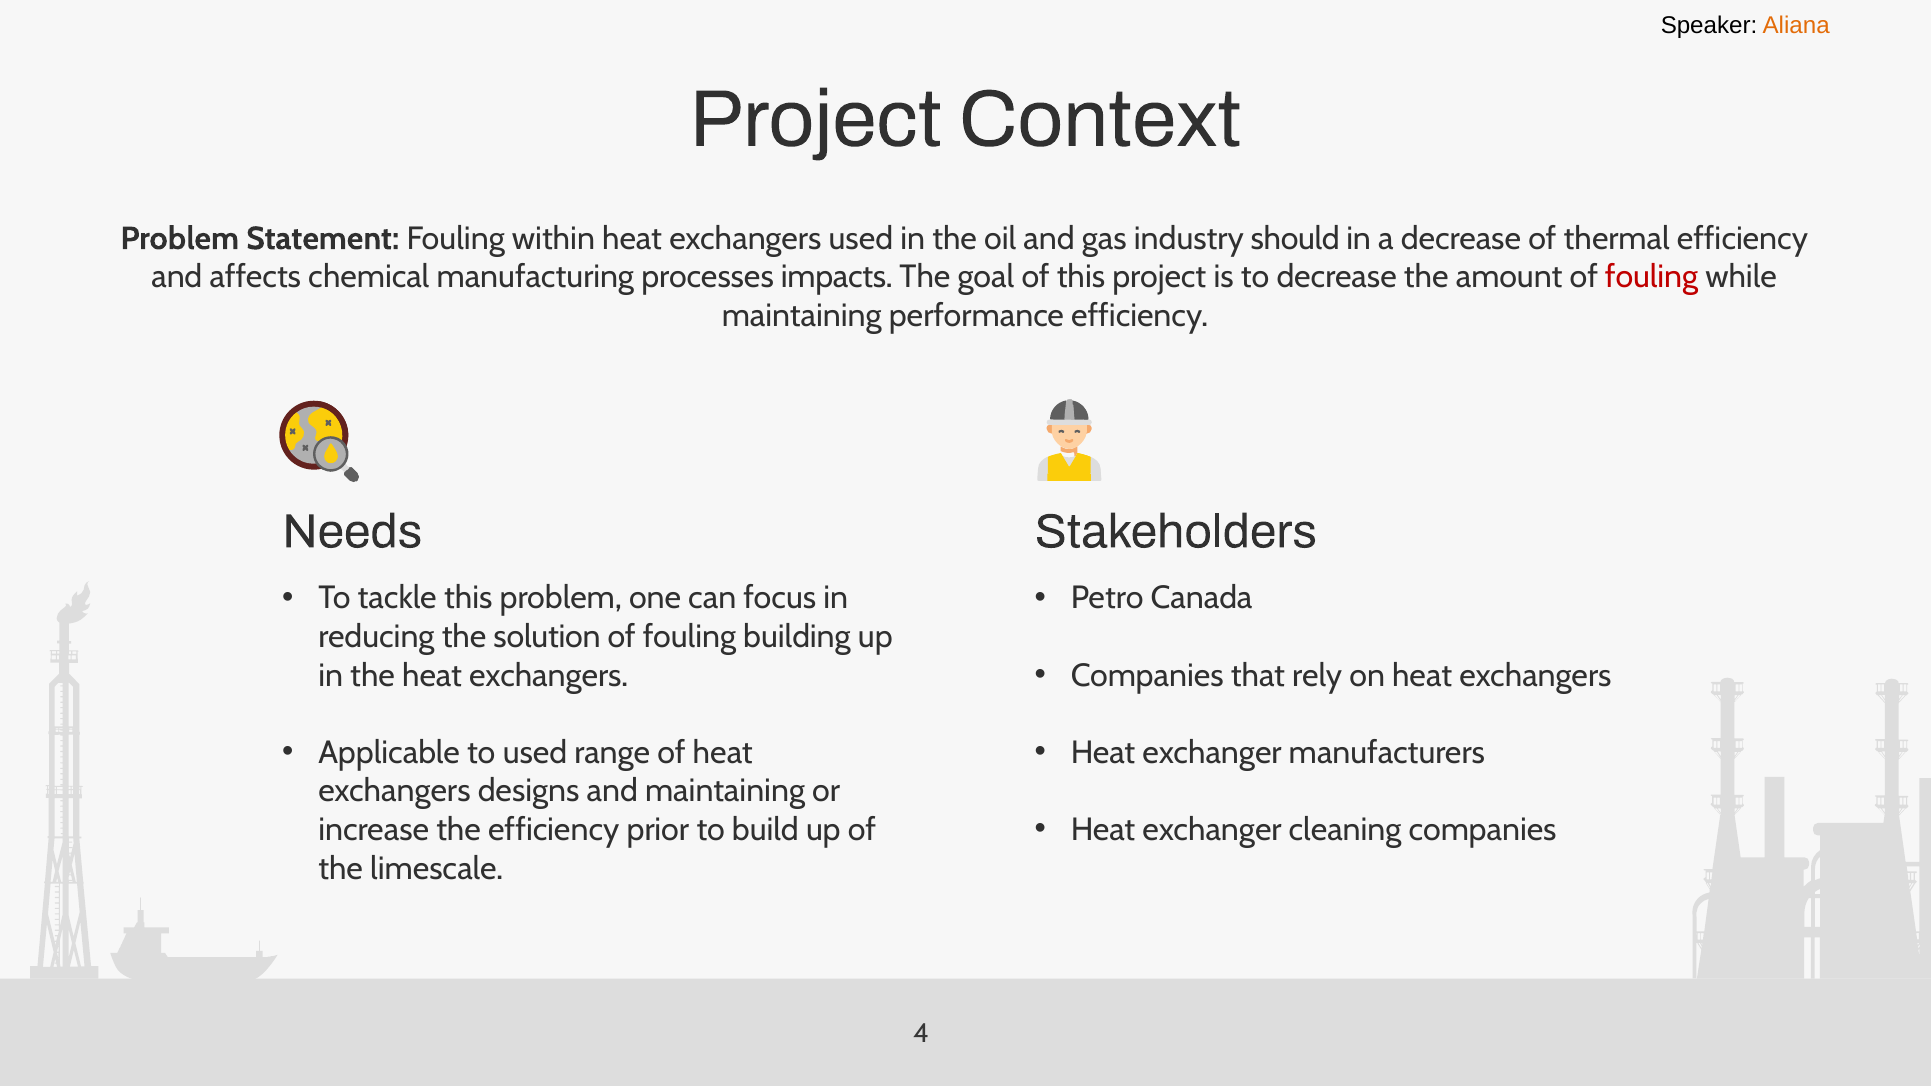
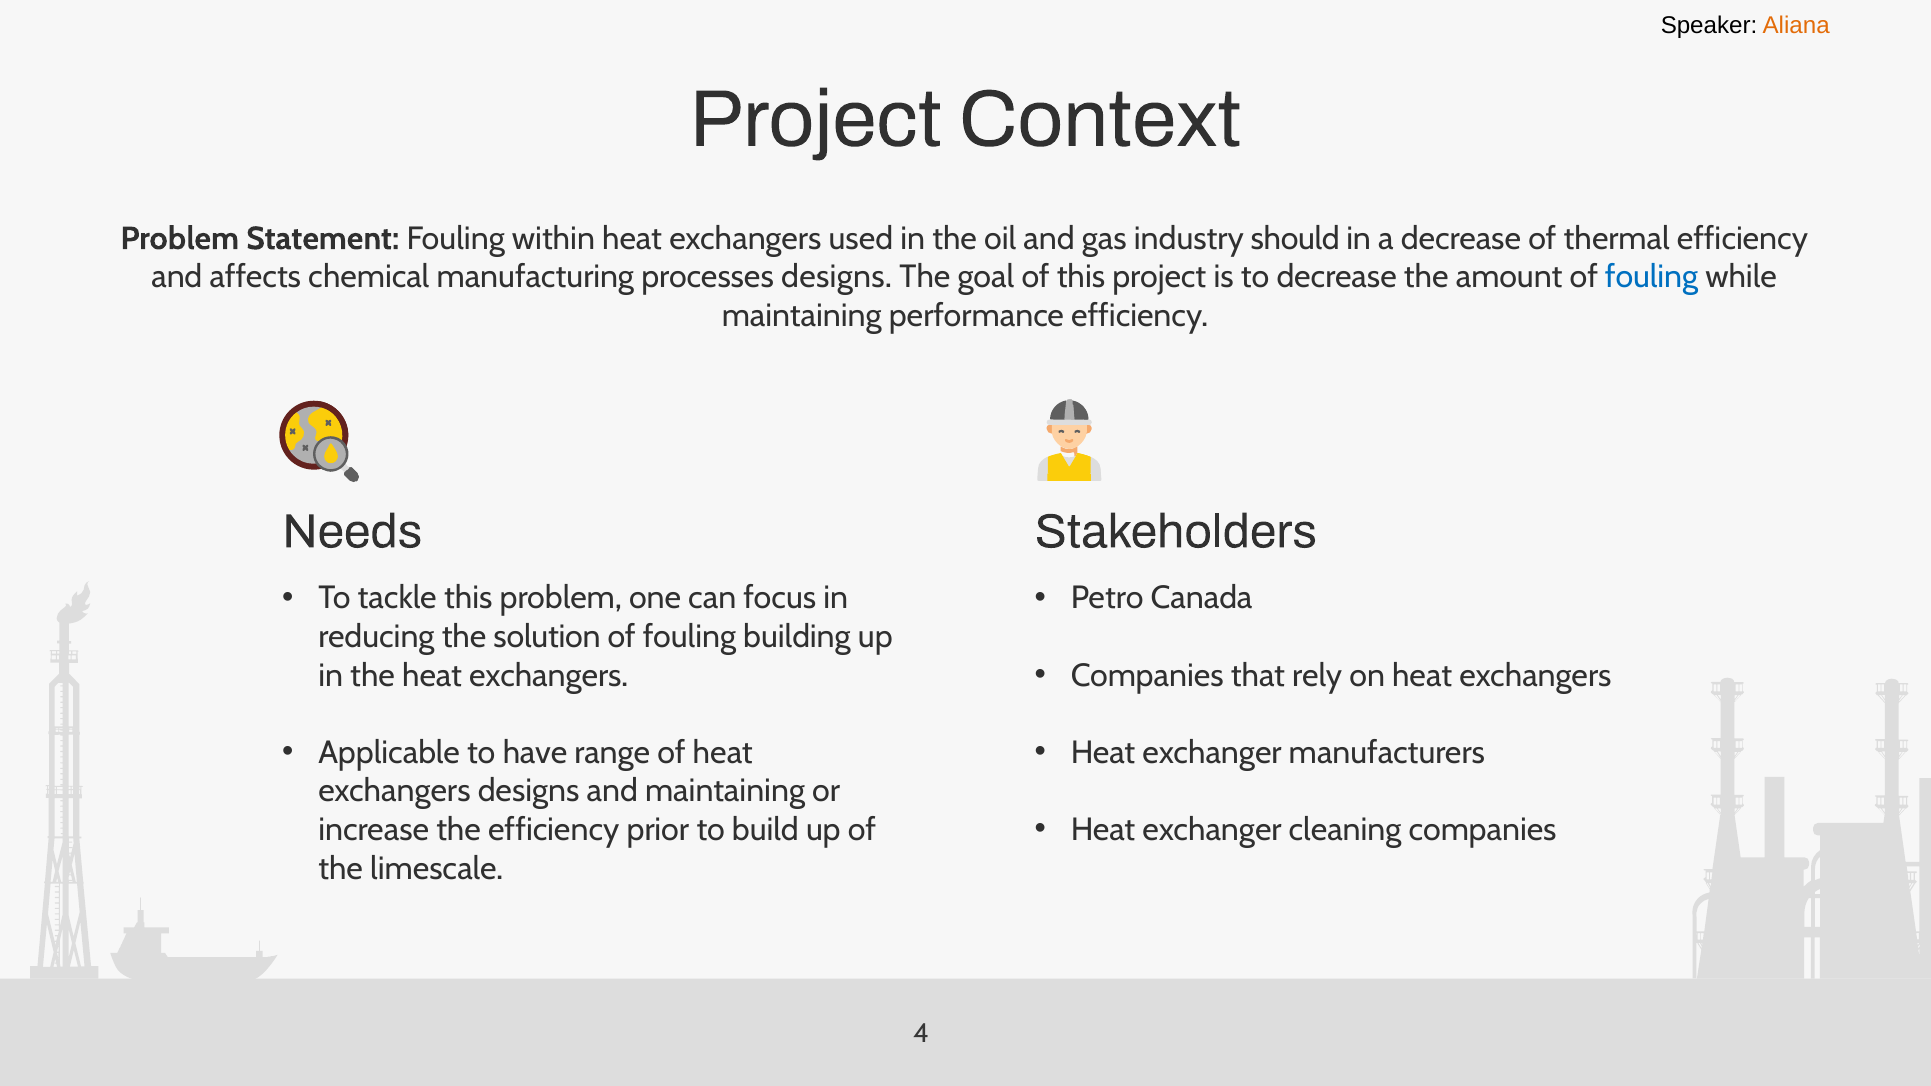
processes impacts: impacts -> designs
fouling at (1652, 277) colour: red -> blue
to used: used -> have
